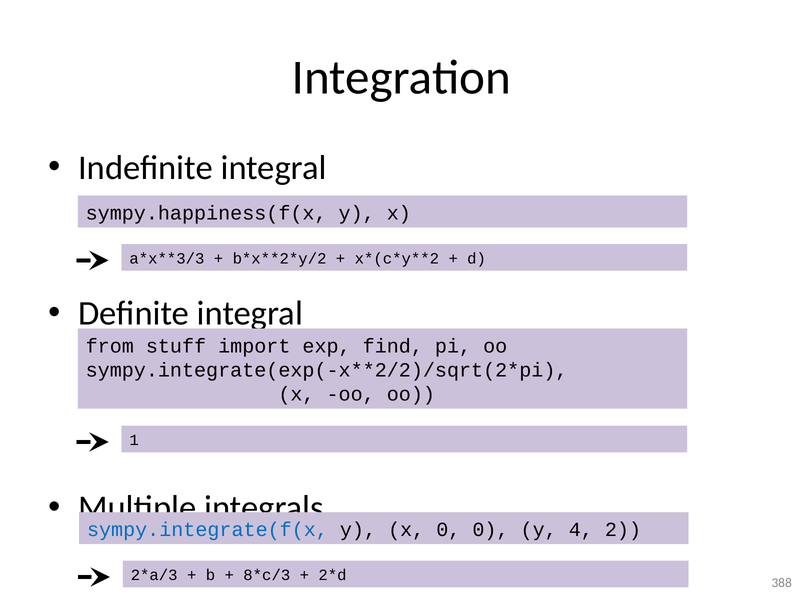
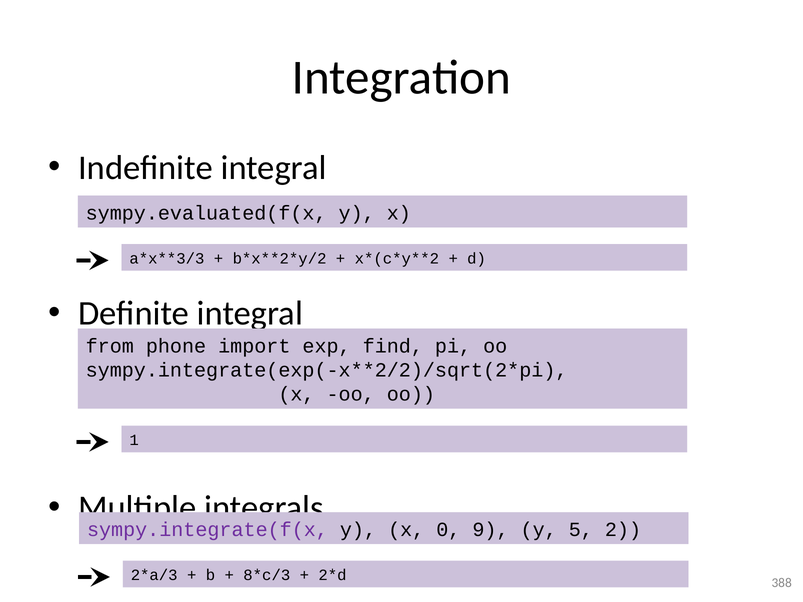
sympy.happiness(f(x: sympy.happiness(f(x -> sympy.evaluated(f(x
stuff: stuff -> phone
sympy.integrate(f(x colour: blue -> purple
0 0: 0 -> 9
4: 4 -> 5
